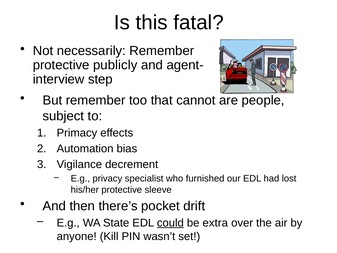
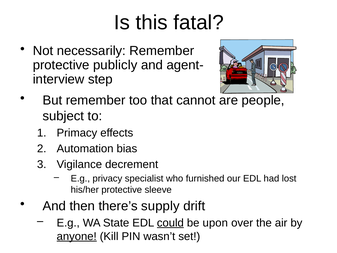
pocket: pocket -> supply
extra: extra -> upon
anyone underline: none -> present
